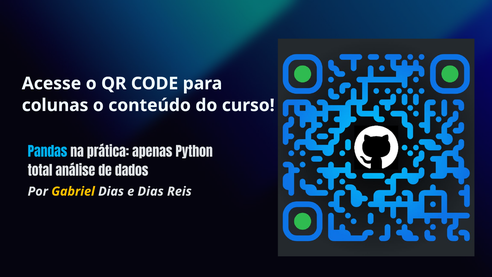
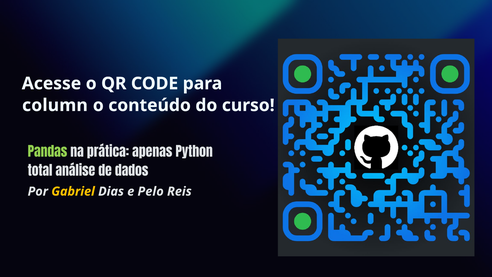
colunas: colunas -> column
Pandas colour: light blue -> light green
e Dias: Dias -> Pelo
